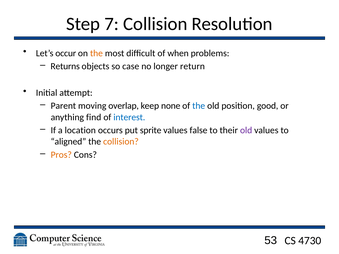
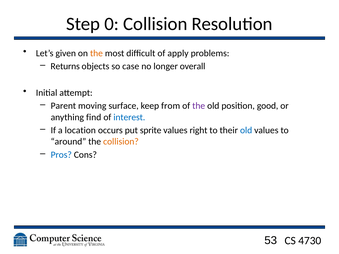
7: 7 -> 0
occur: occur -> given
when: when -> apply
return: return -> overall
overlap: overlap -> surface
none: none -> from
the at (199, 106) colour: blue -> purple
false: false -> right
old at (246, 130) colour: purple -> blue
aligned: aligned -> around
Pros colour: orange -> blue
